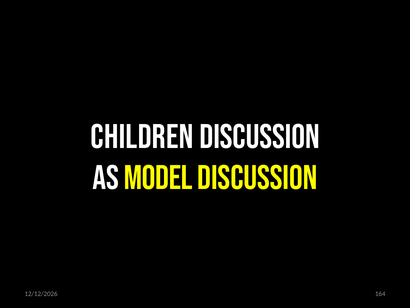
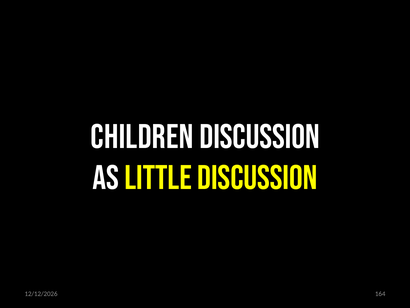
MODEL: MODEL -> LITTLE
